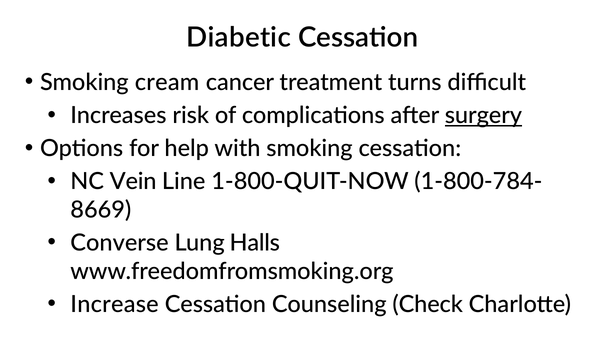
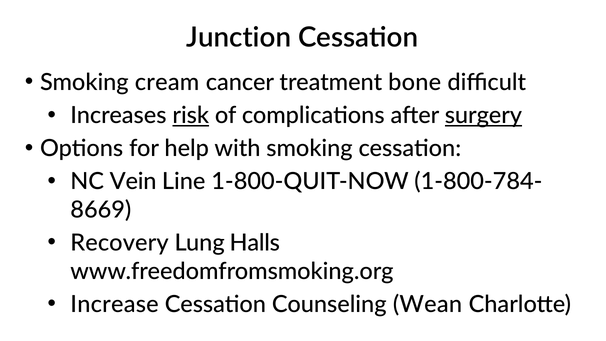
Diabetic: Diabetic -> Junction
turns: turns -> bone
risk underline: none -> present
Converse: Converse -> Recovery
Check: Check -> Wean
